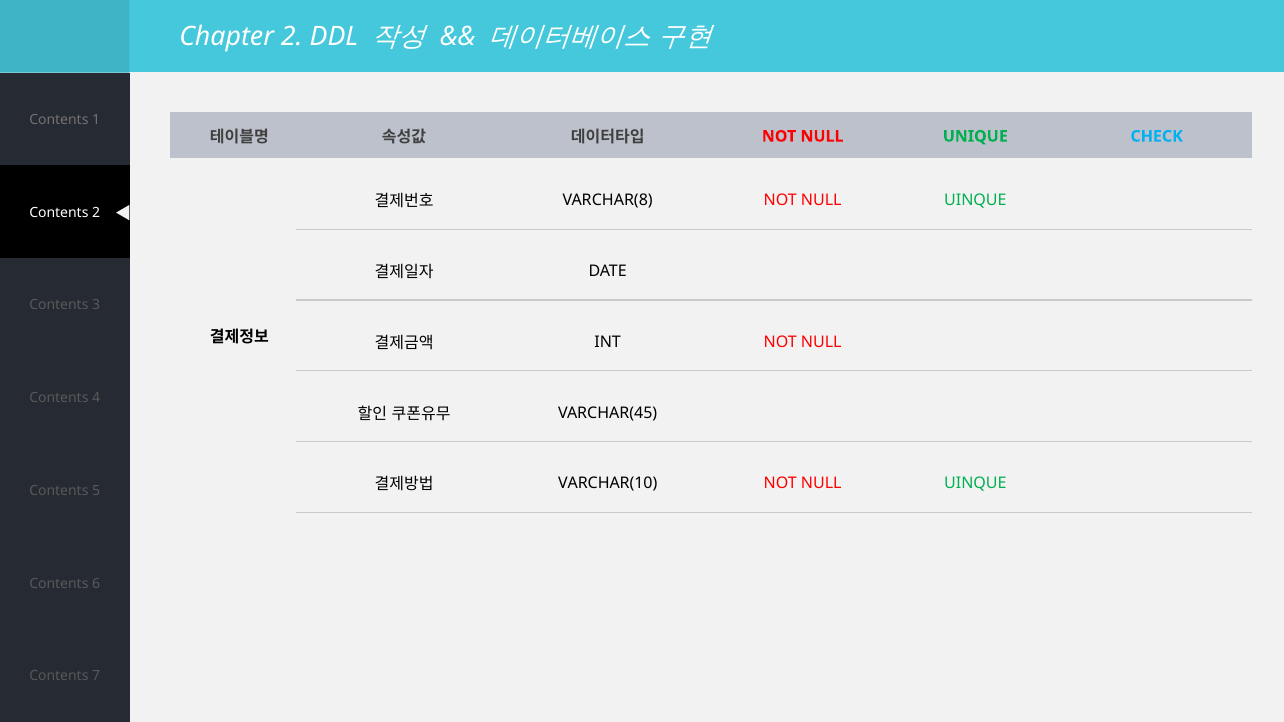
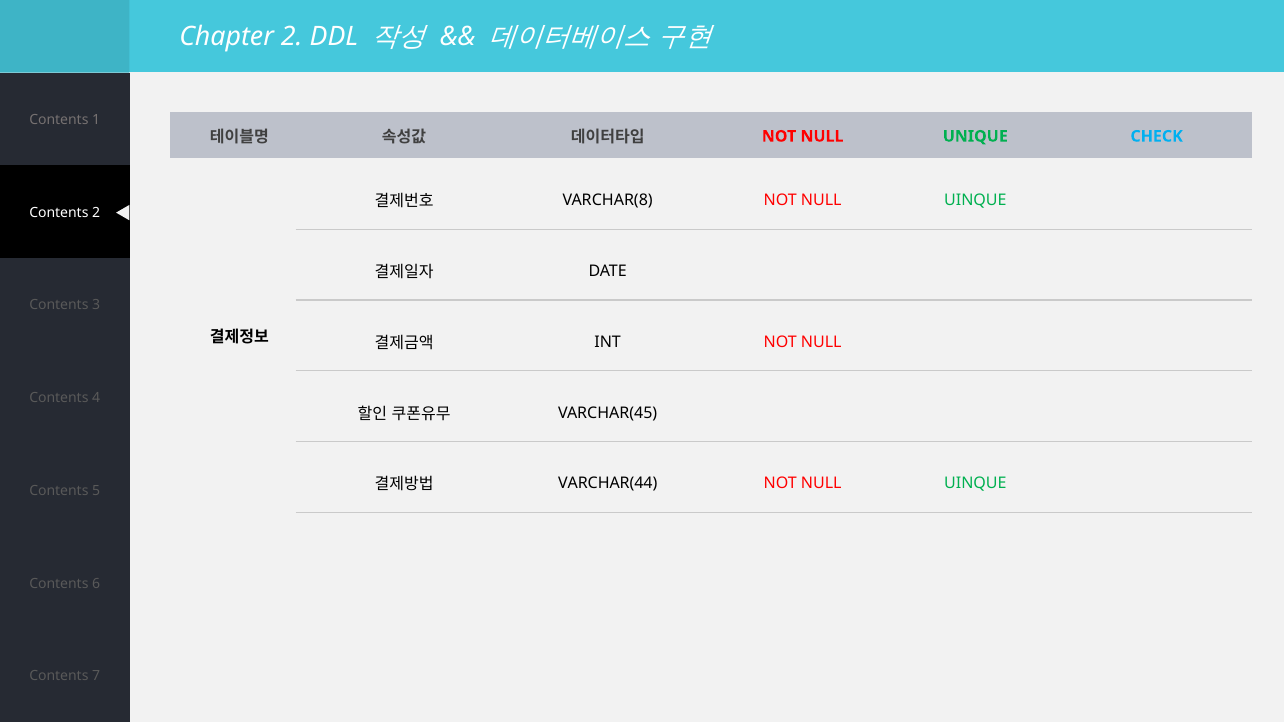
VARCHAR(10: VARCHAR(10 -> VARCHAR(44
